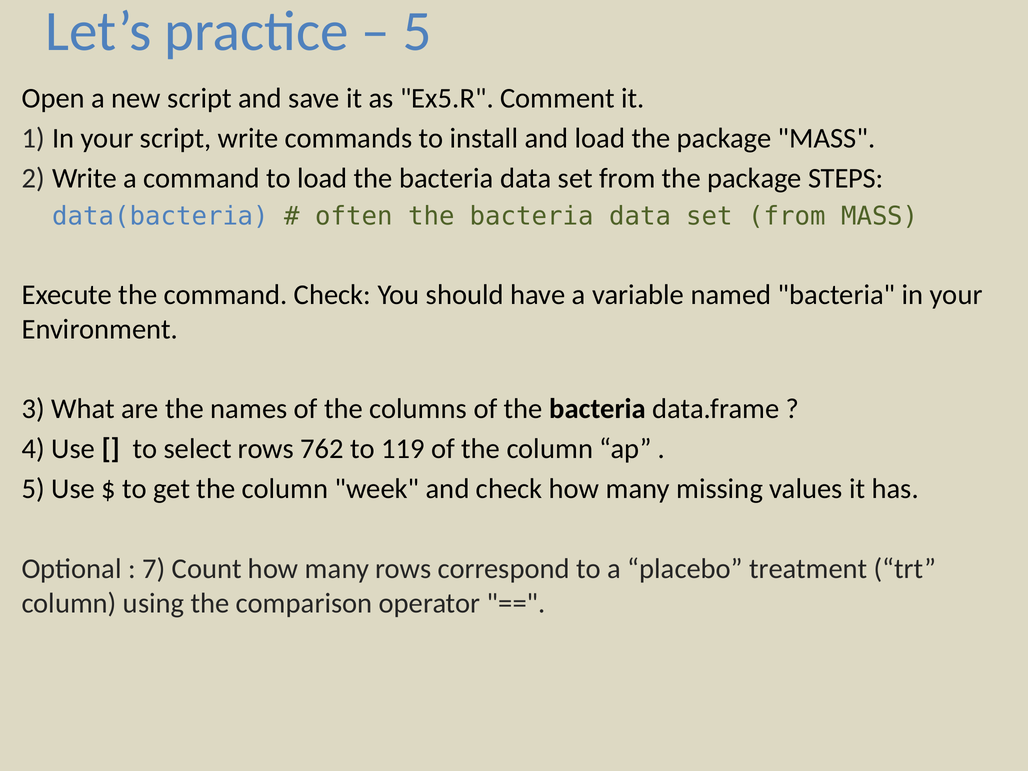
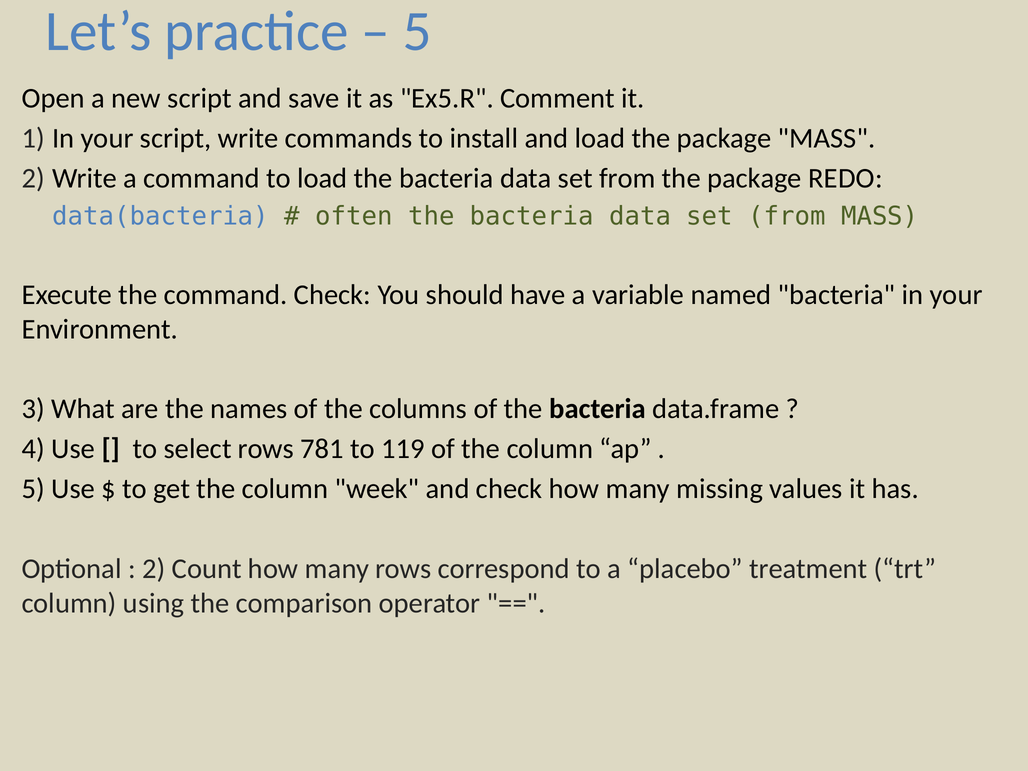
STEPS: STEPS -> REDO
762: 762 -> 781
7 at (154, 569): 7 -> 2
